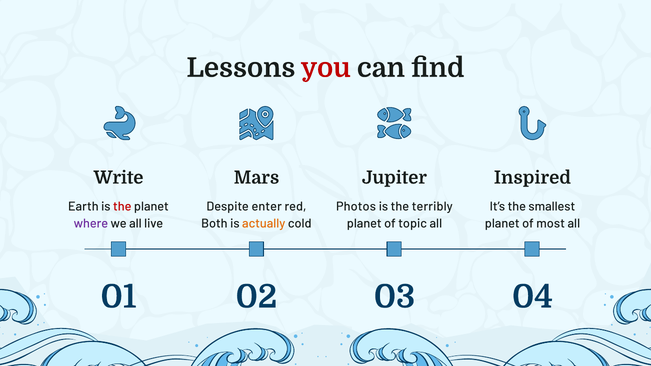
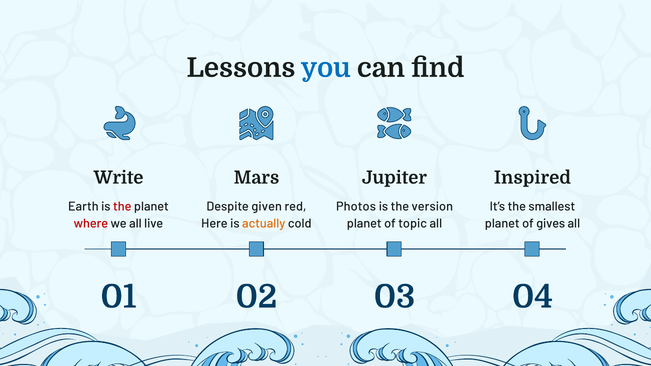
you colour: red -> blue
enter: enter -> given
terribly: terribly -> version
where colour: purple -> red
Both: Both -> Here
most: most -> gives
